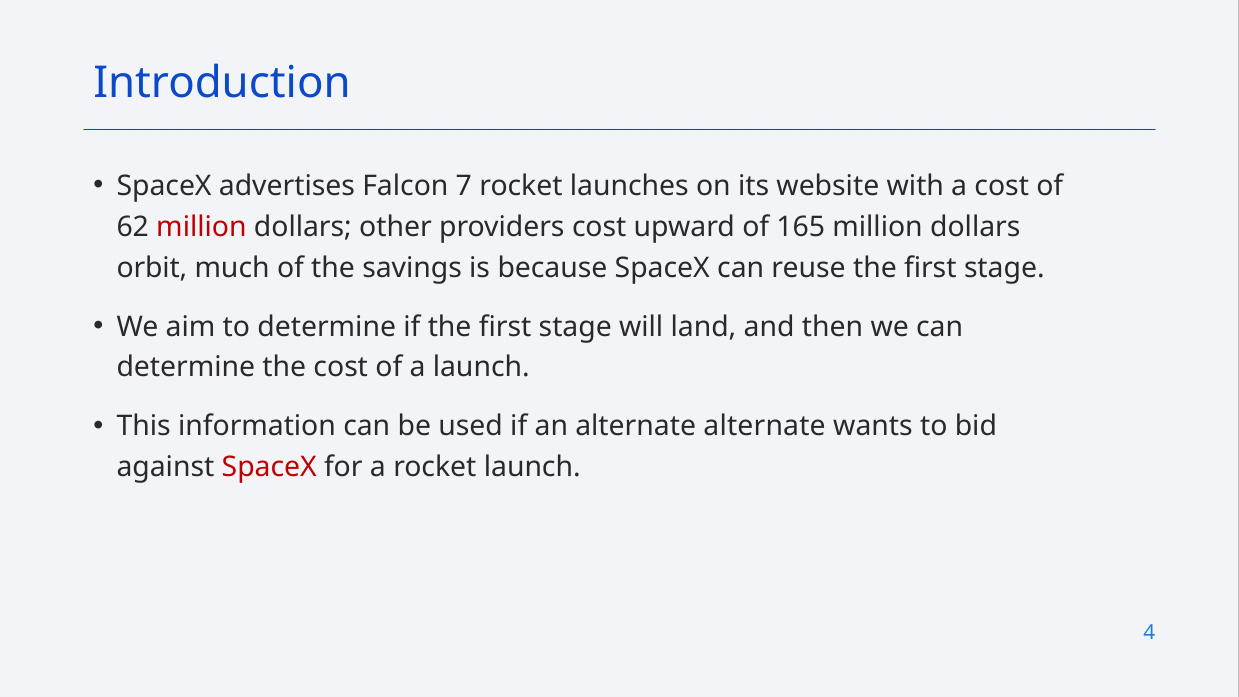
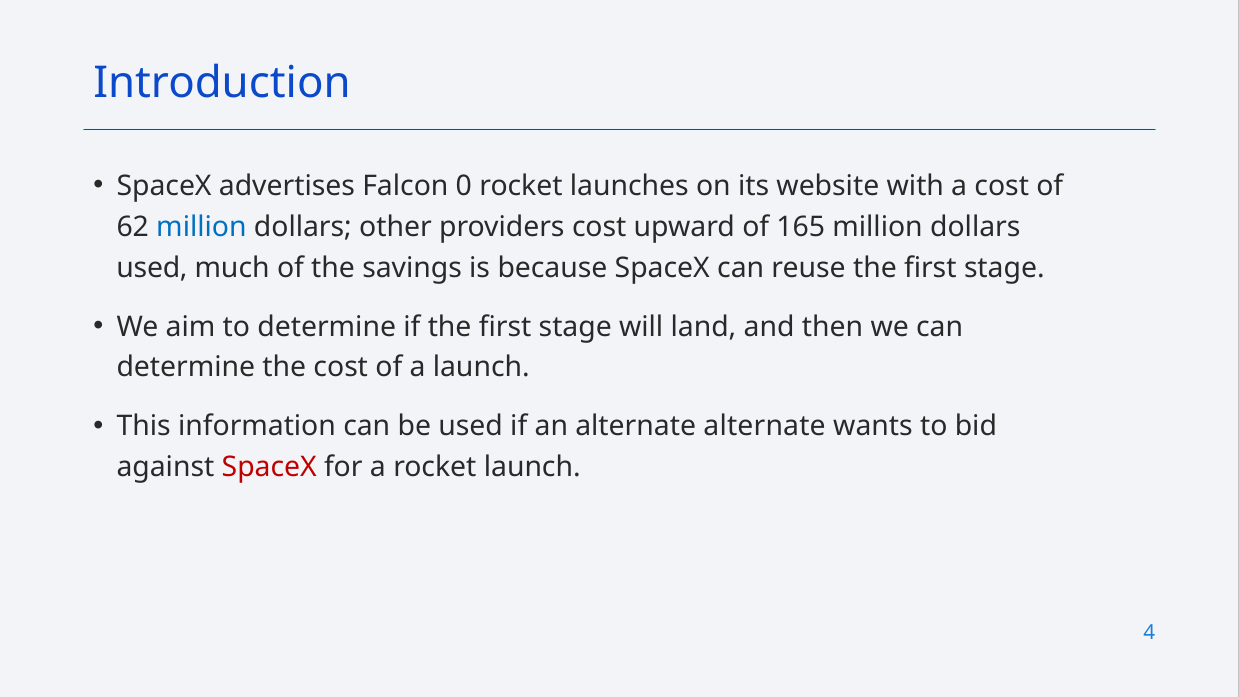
7: 7 -> 0
million at (201, 227) colour: red -> blue
orbit at (152, 268): orbit -> used
